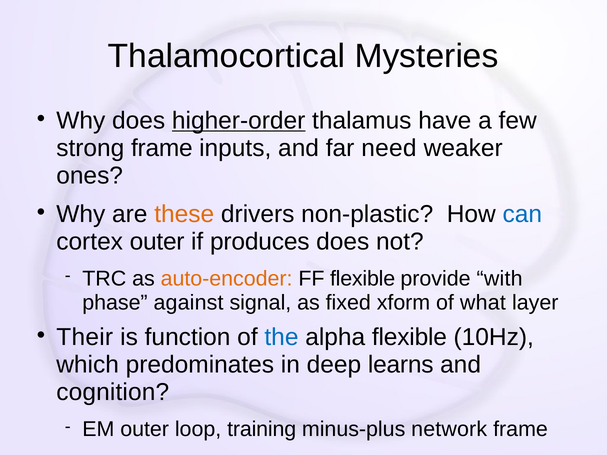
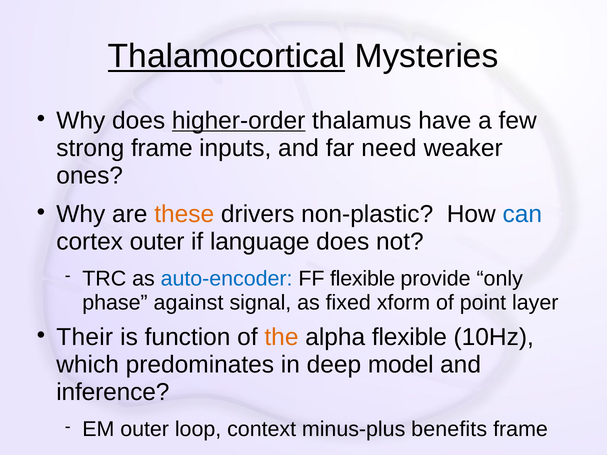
Thalamocortical underline: none -> present
produces: produces -> language
auto-encoder colour: orange -> blue
with: with -> only
what: what -> point
the colour: blue -> orange
learns: learns -> model
cognition: cognition -> inference
training: training -> context
network: network -> benefits
